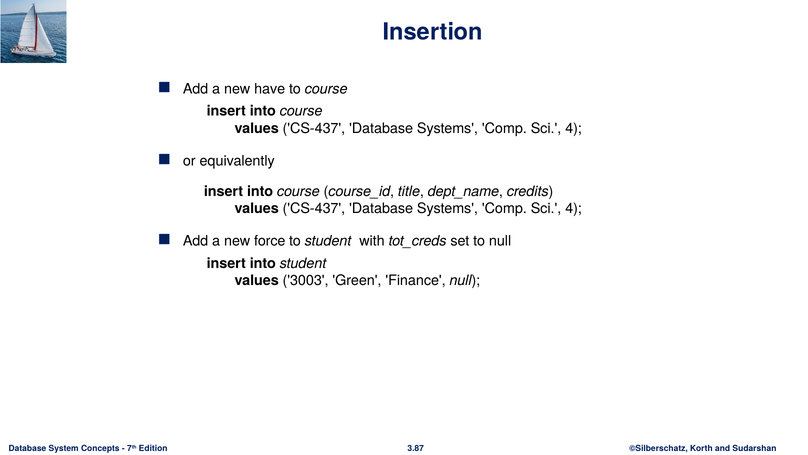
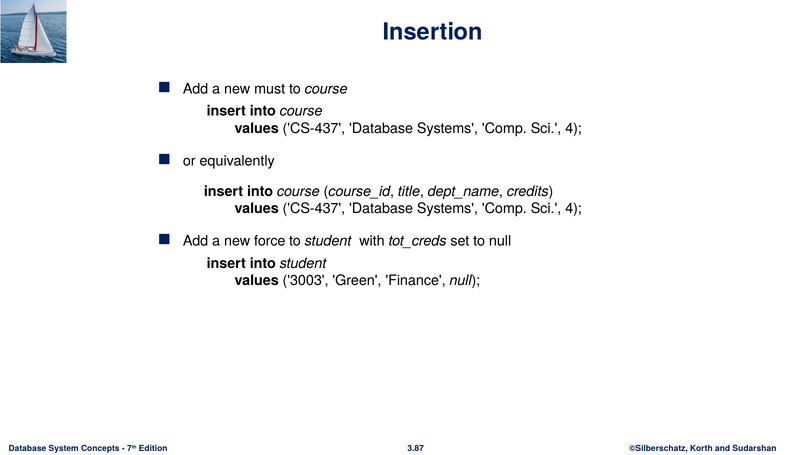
have: have -> must
